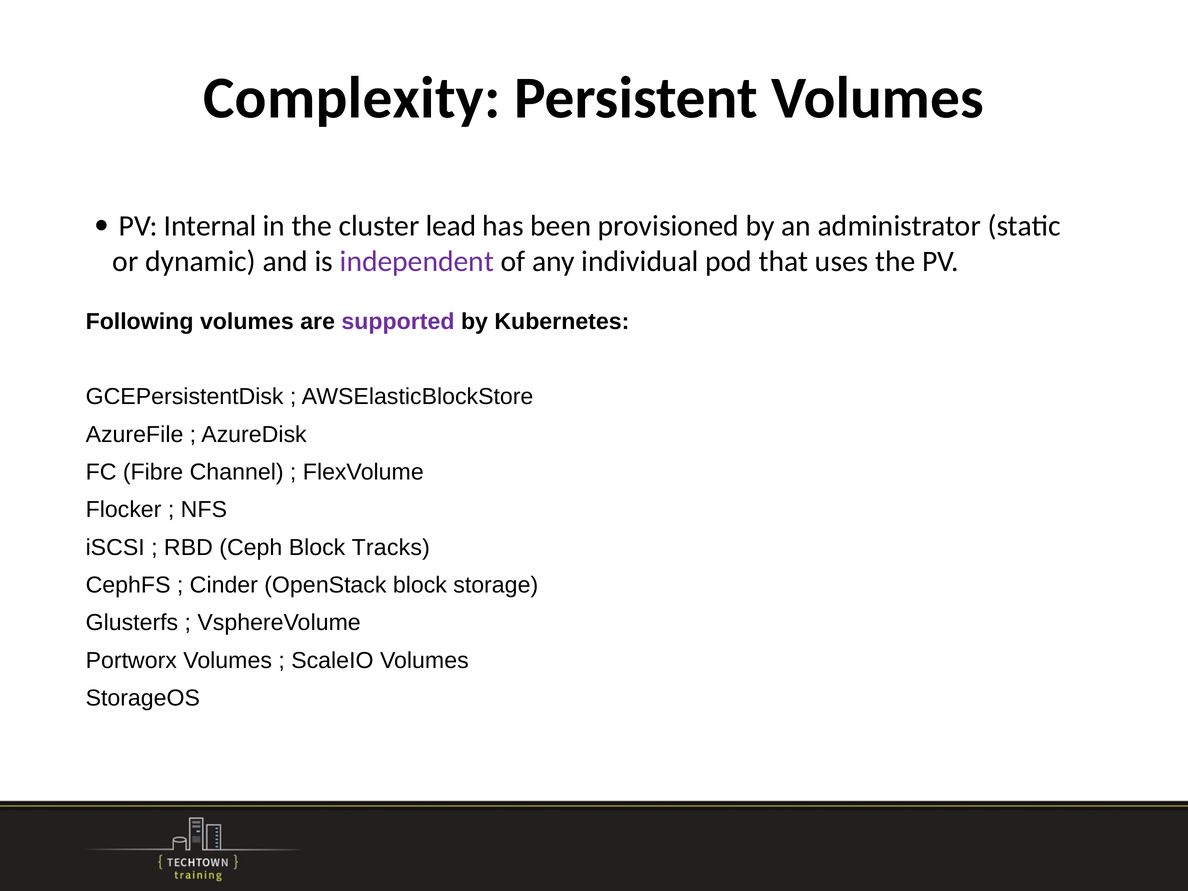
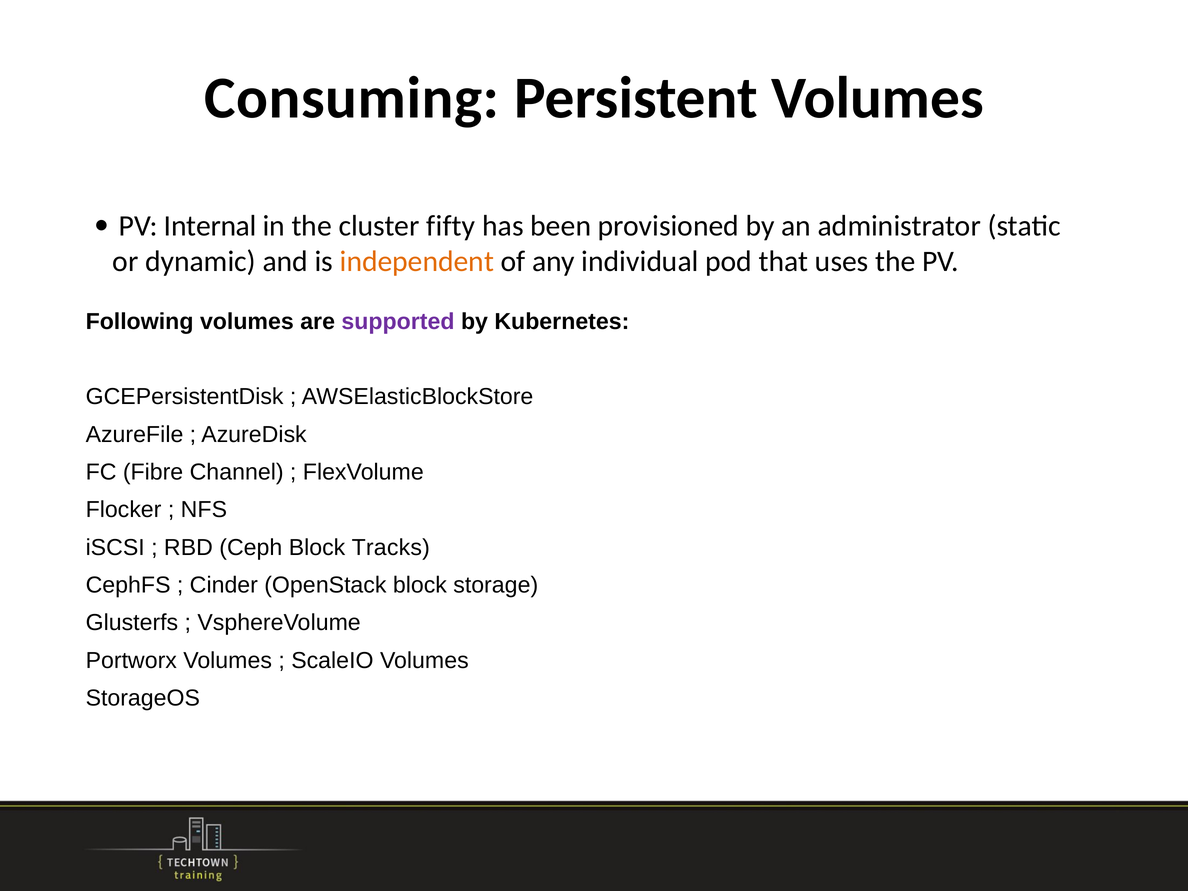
Complexity: Complexity -> Consuming
lead: lead -> fifty
independent colour: purple -> orange
